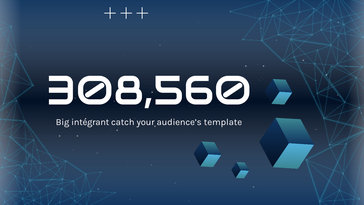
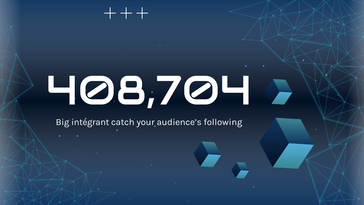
308,560: 308,560 -> 408,704
template: template -> following
